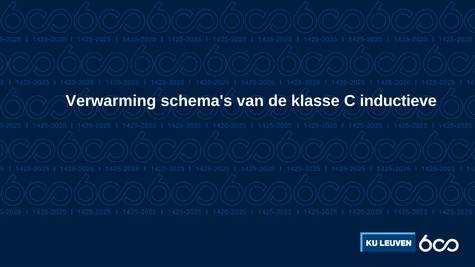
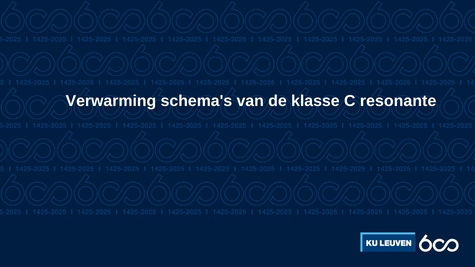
inductieve: inductieve -> resonante
